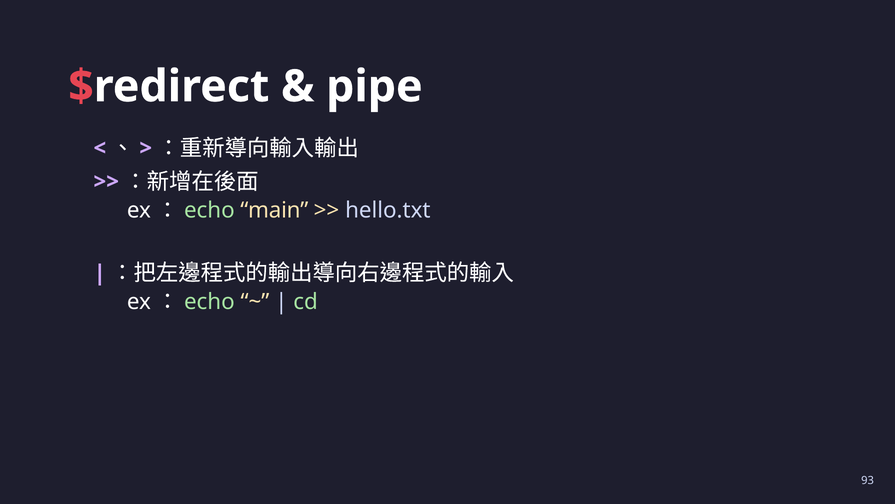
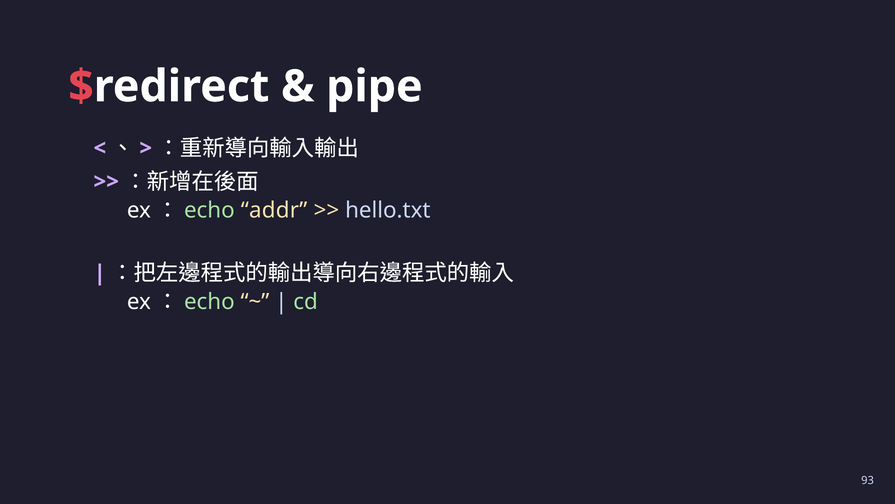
main: main -> addr
